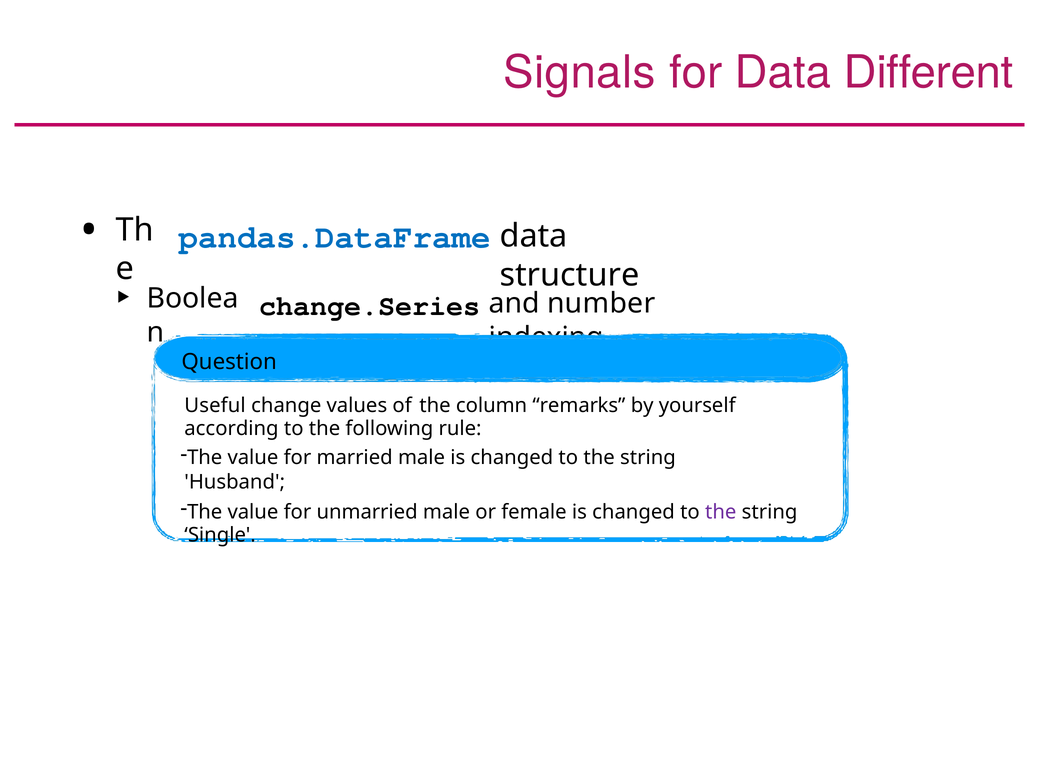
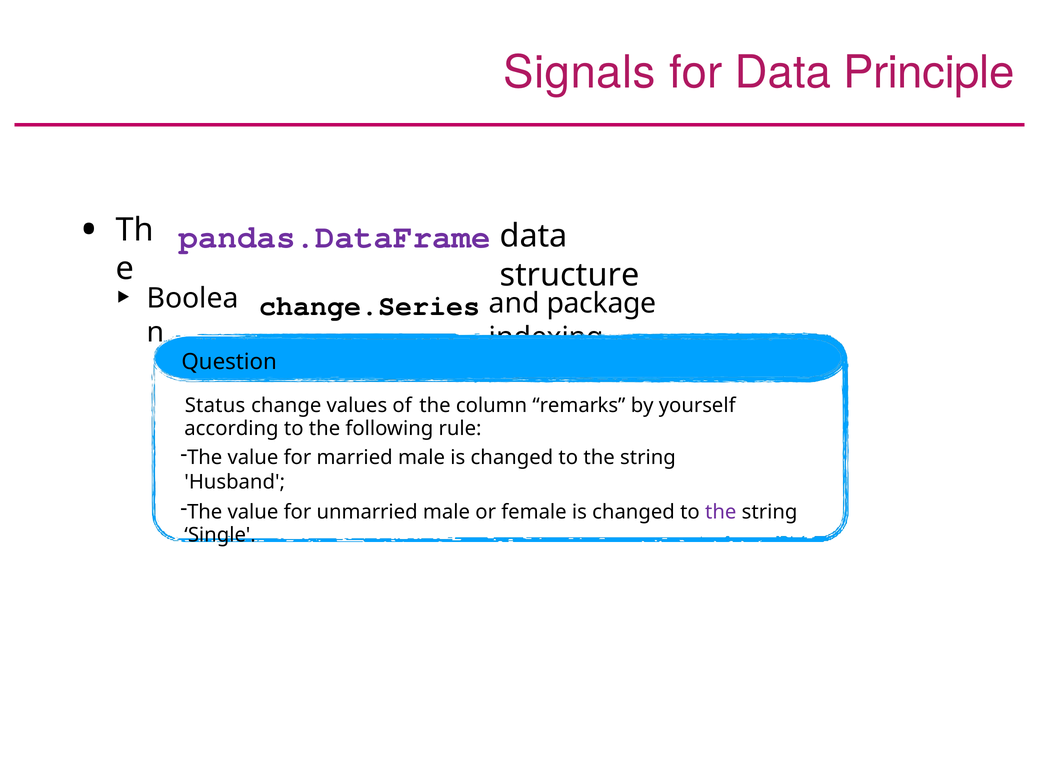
Different: Different -> Principle
pandas.DataFrame colour: blue -> purple
number: number -> package
Useful: Useful -> Status
